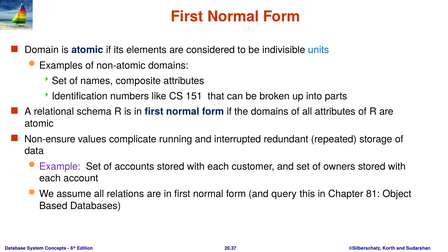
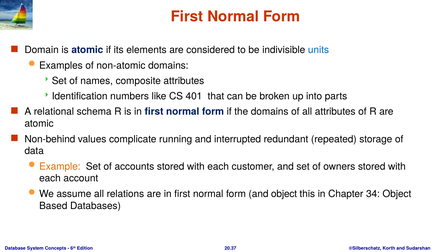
151: 151 -> 401
Non-ensure: Non-ensure -> Non-behind
Example colour: purple -> orange
and query: query -> object
81: 81 -> 34
